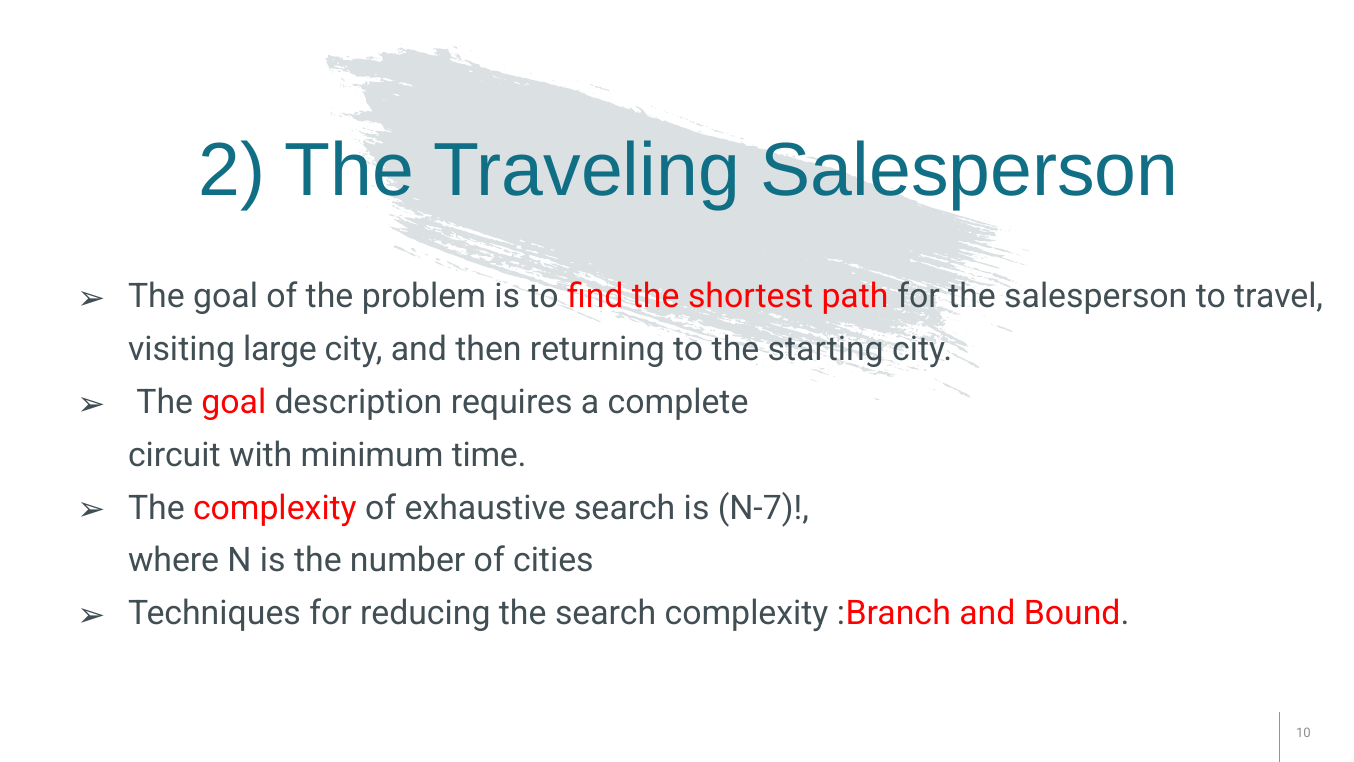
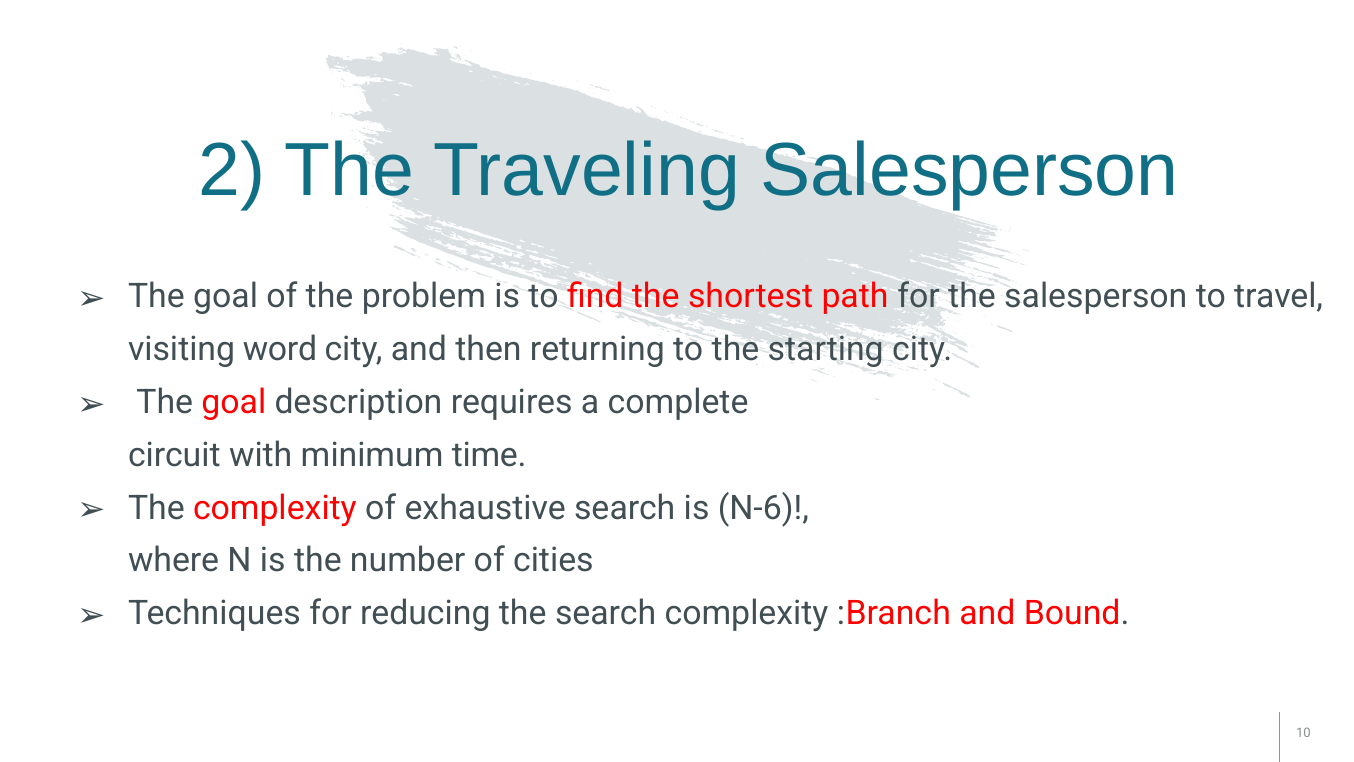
large: large -> word
N-7: N-7 -> N-6
